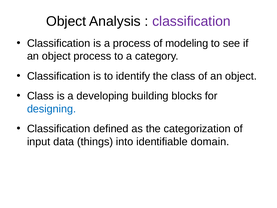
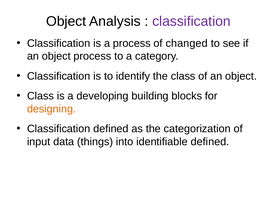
modeling: modeling -> changed
designing colour: blue -> orange
identifiable domain: domain -> defined
